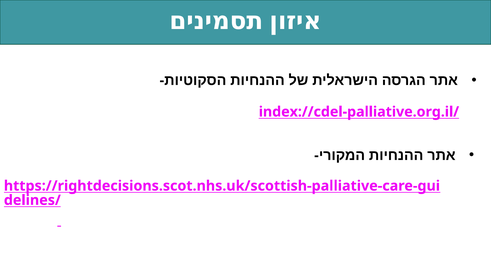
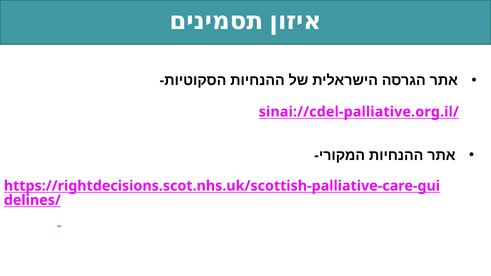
index://cdel-palliative.org.il/: index://cdel-palliative.org.il/ -> sinai://cdel-palliative.org.il/
